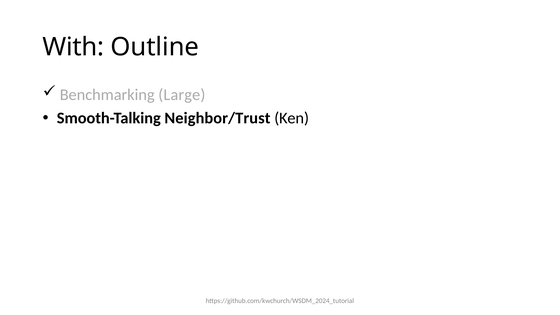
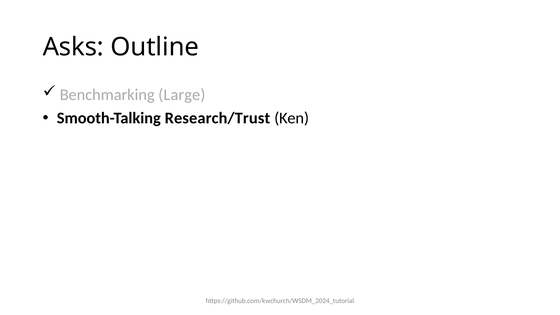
With: With -> Asks
Neighbor/Trust: Neighbor/Trust -> Research/Trust
